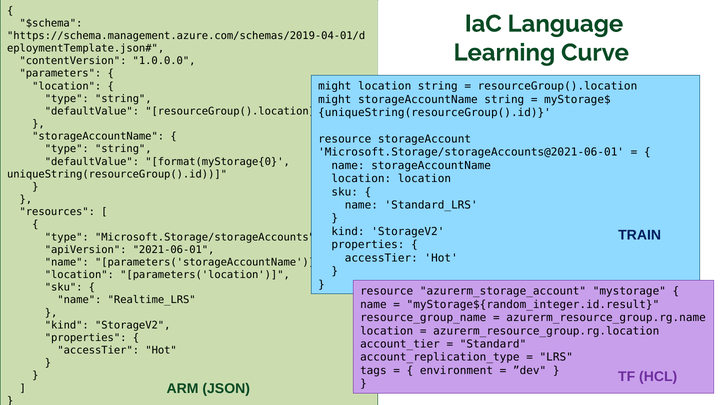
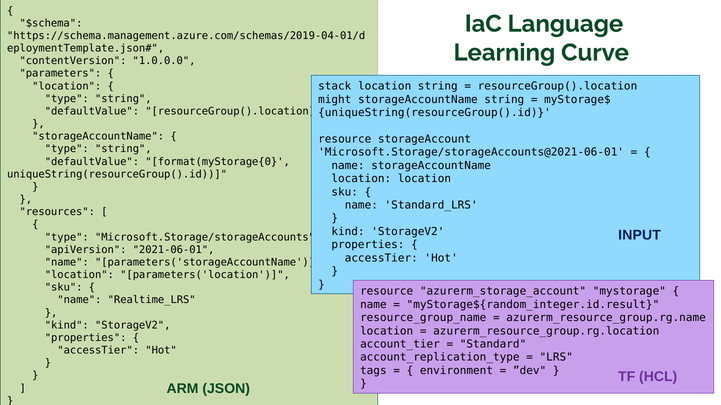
might at (335, 86): might -> stack
TRAIN: TRAIN -> INPUT
